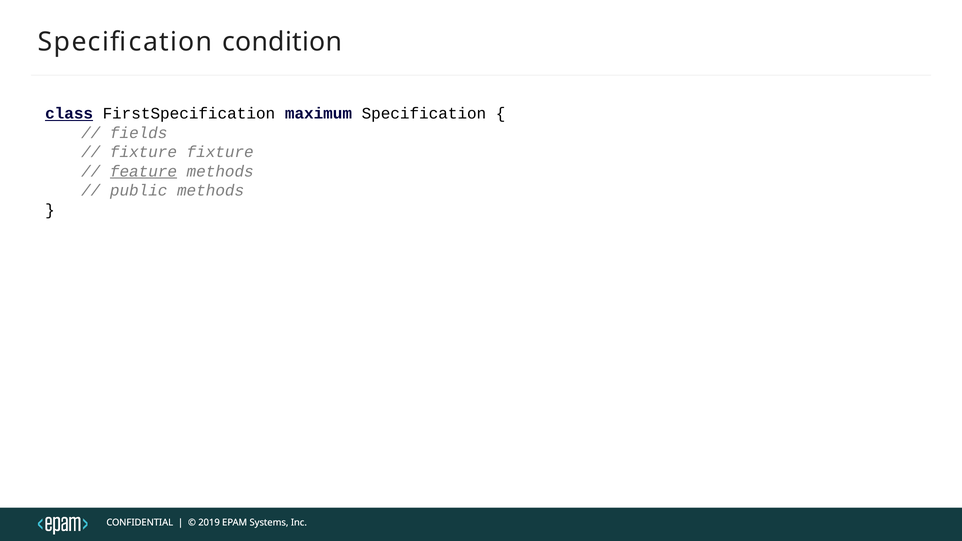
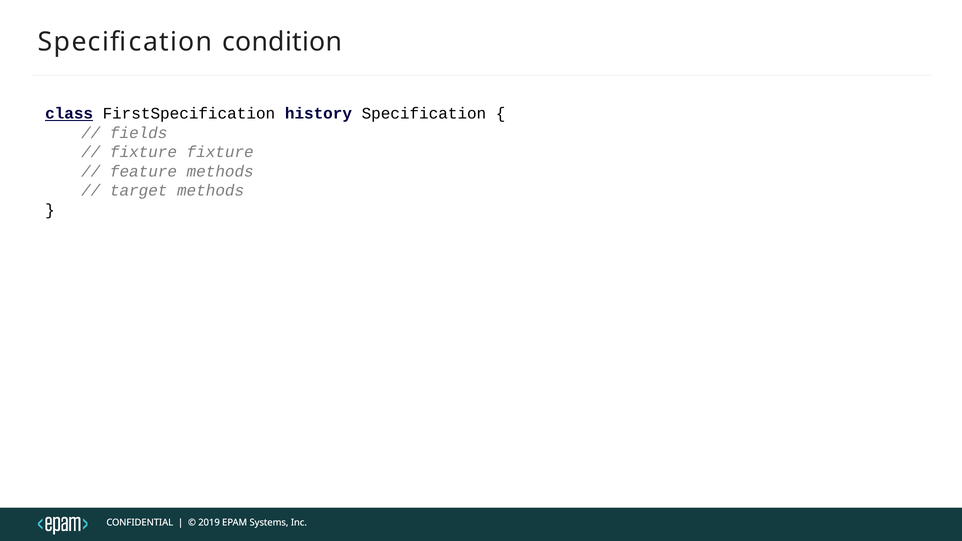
maximum: maximum -> history
feature underline: present -> none
public: public -> target
